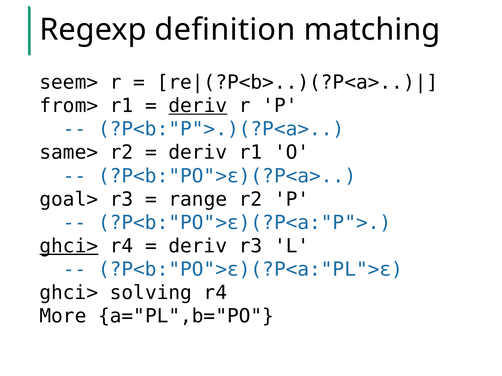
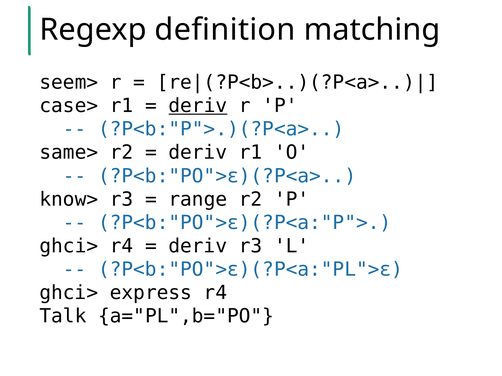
from>: from> -> case>
goal>: goal> -> know>
ghci> at (69, 246) underline: present -> none
solving: solving -> express
More: More -> Talk
